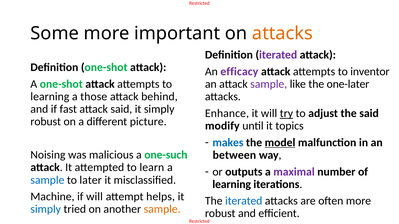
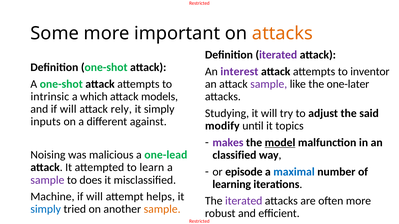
efficacy: efficacy -> interest
learning at (50, 97): learning -> intrinsic
those: those -> which
behind: behind -> models
and if fast: fast -> will
attack said: said -> rely
Enhance: Enhance -> Studying
try underline: present -> none
robust at (46, 122): robust -> inputs
picture: picture -> against
makes colour: blue -> purple
one-such: one-such -> one-lead
between: between -> classified
outputs: outputs -> episode
maximal colour: purple -> blue
sample at (47, 180) colour: blue -> purple
later: later -> does
iterated at (244, 201) colour: blue -> purple
